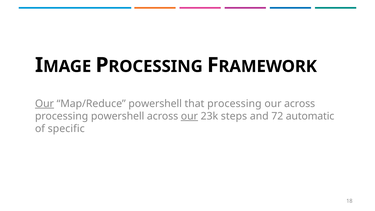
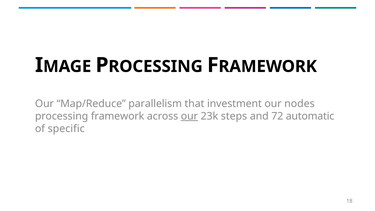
Our at (44, 104) underline: present -> none
Map/Reduce powershell: powershell -> parallelism
that processing: processing -> investment
our across: across -> nodes
processing powershell: powershell -> framework
